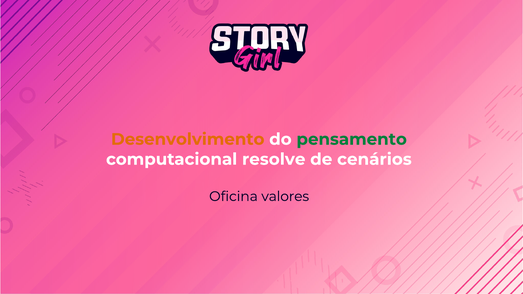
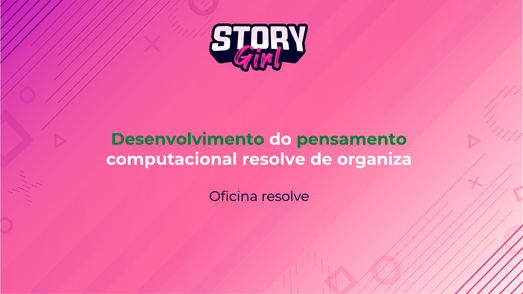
Desenvolvimento colour: orange -> green
cenários: cenários -> organiza
Oficina valores: valores -> resolve
